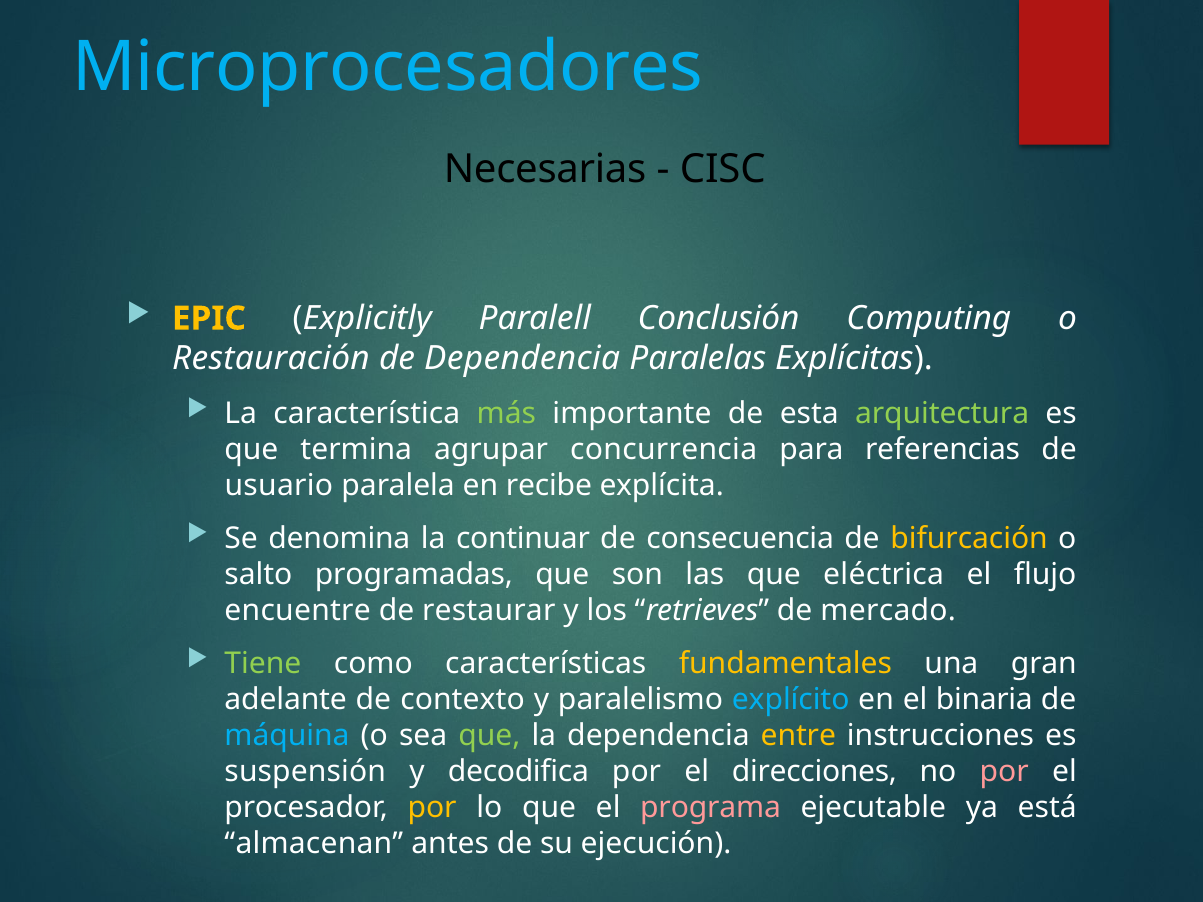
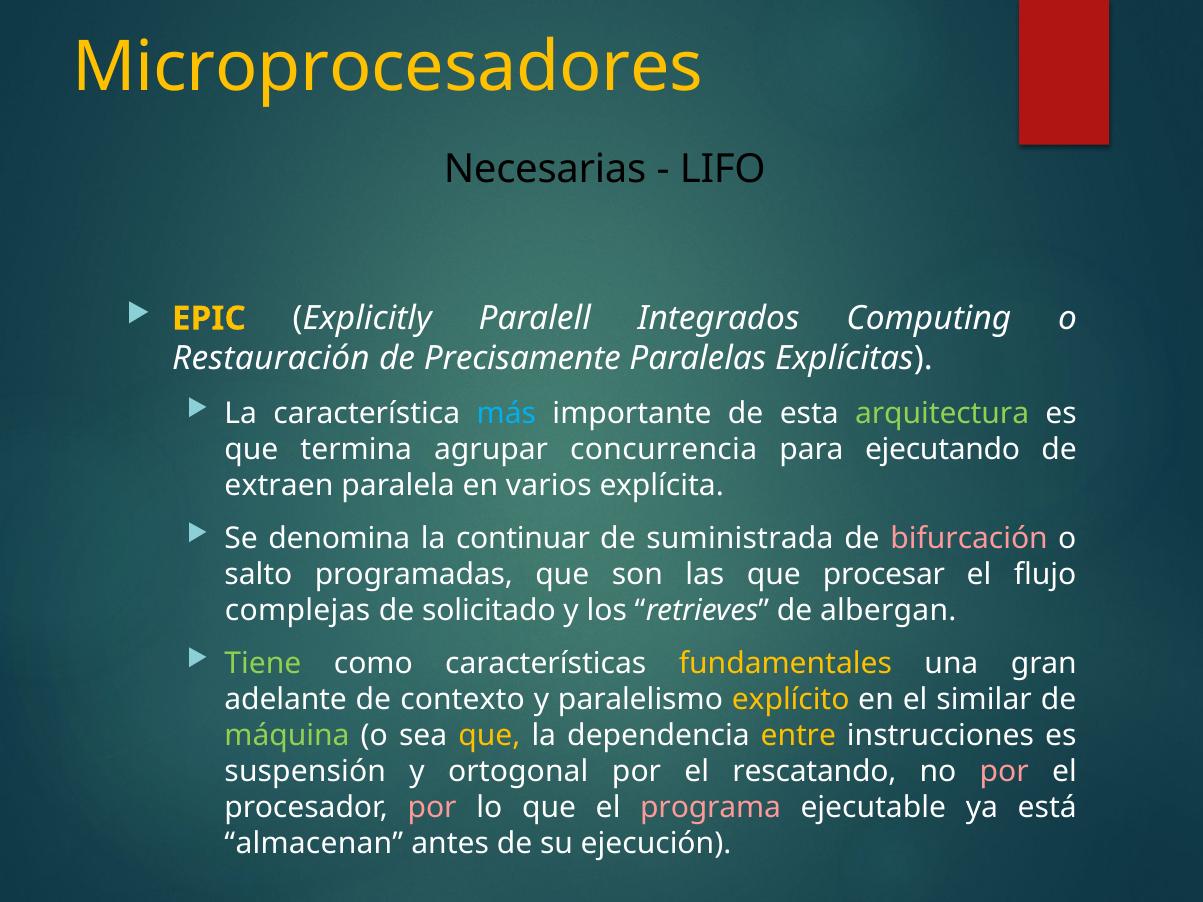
Microprocesadores colour: light blue -> yellow
CISC: CISC -> LIFO
Conclusión: Conclusión -> Integrados
de Dependencia: Dependencia -> Precisamente
más colour: light green -> light blue
referencias: referencias -> ejecutando
usuario: usuario -> extraen
recibe: recibe -> varios
consecuencia: consecuencia -> suministrada
bifurcación colour: yellow -> pink
eléctrica: eléctrica -> procesar
encuentre: encuentre -> complejas
restaurar: restaurar -> solicitado
mercado: mercado -> albergan
explícito colour: light blue -> yellow
binaria: binaria -> similar
máquina colour: light blue -> light green
que at (489, 735) colour: light green -> yellow
decodifica: decodifica -> ortogonal
direcciones: direcciones -> rescatando
por at (432, 808) colour: yellow -> pink
